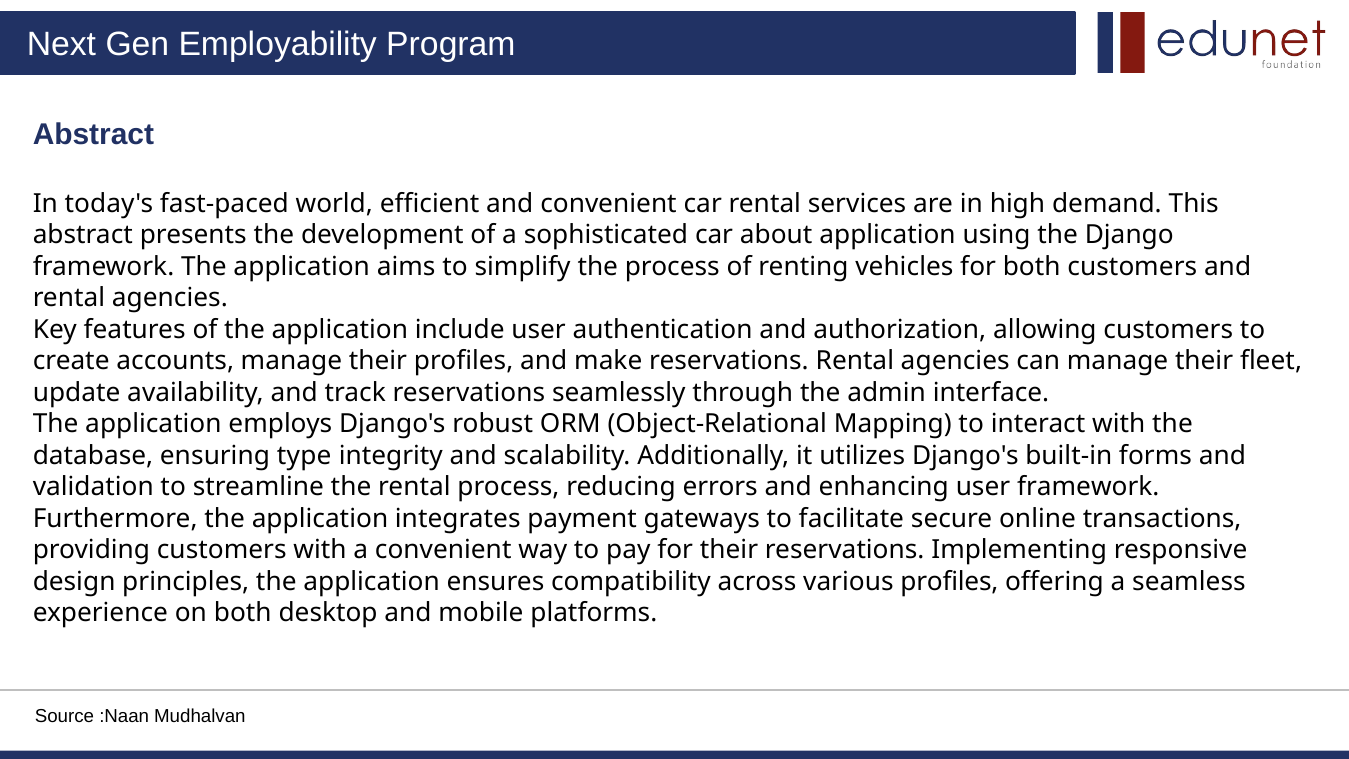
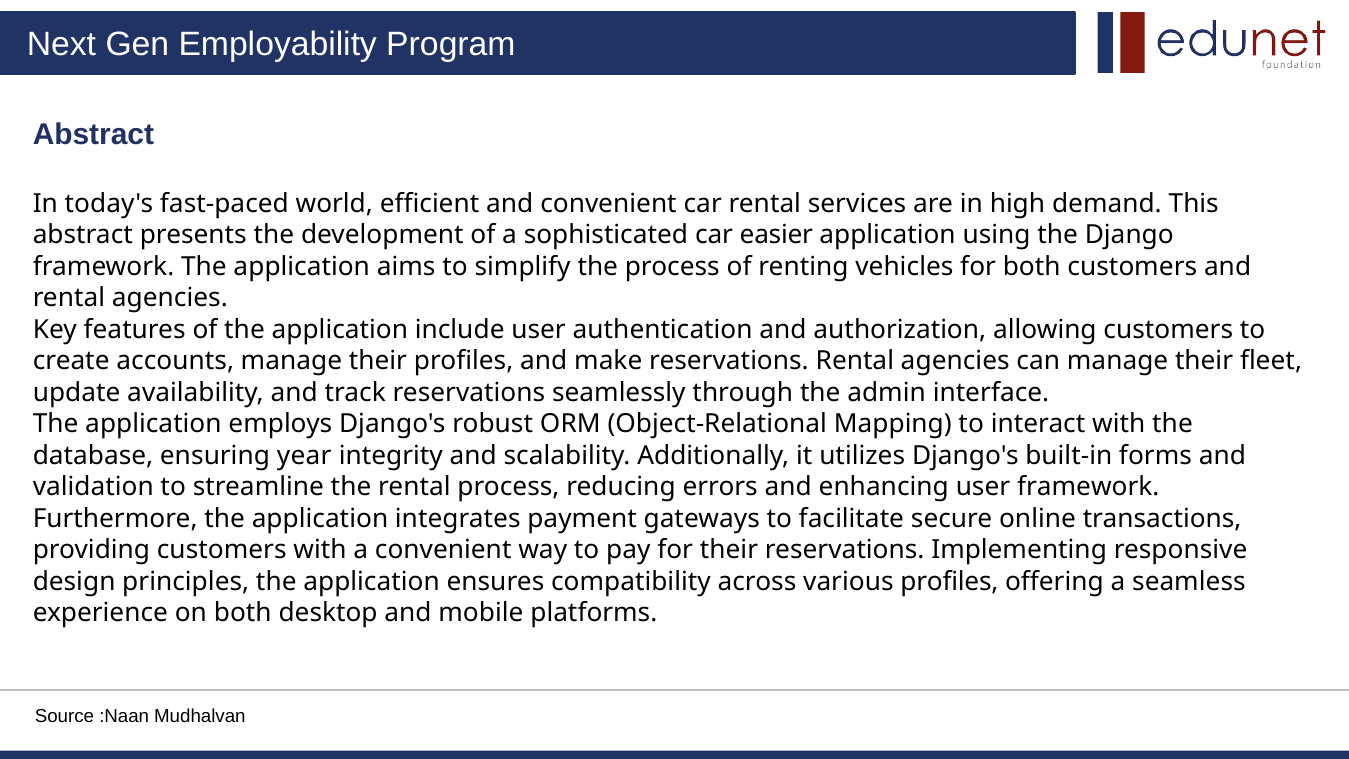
about: about -> easier
type: type -> year
